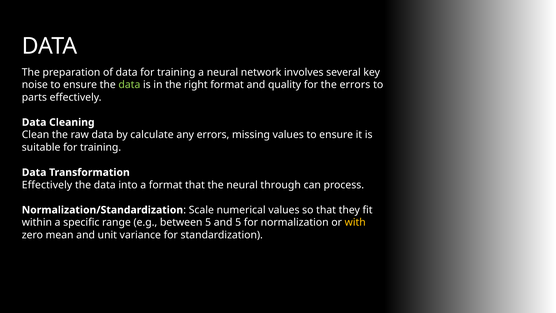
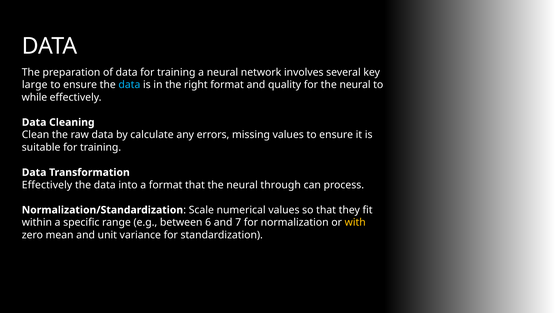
noise: noise -> large
data at (129, 85) colour: light green -> light blue
for the errors: errors -> neural
parts: parts -> while
between 5: 5 -> 6
and 5: 5 -> 7
